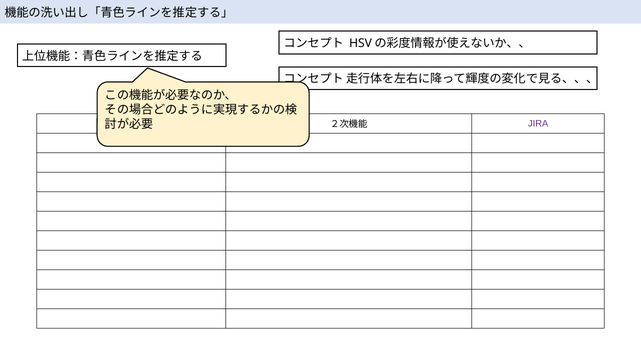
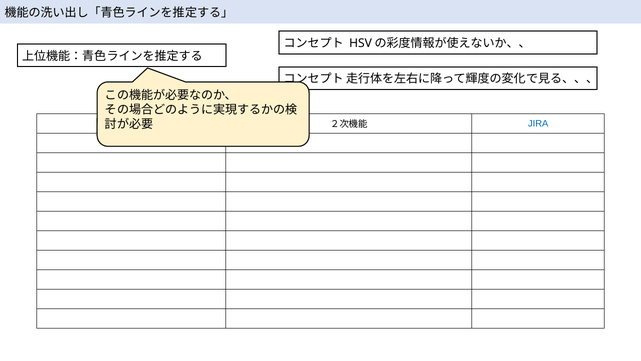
JIRA colour: purple -> blue
